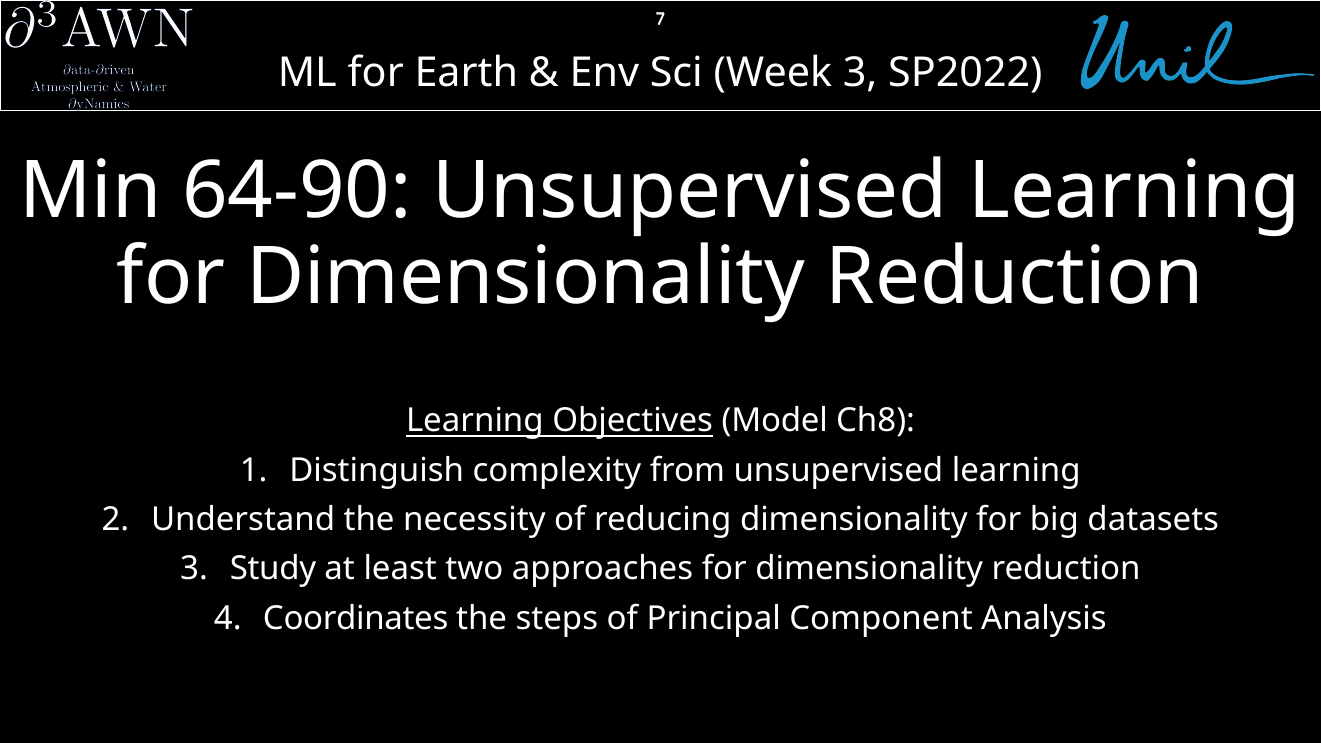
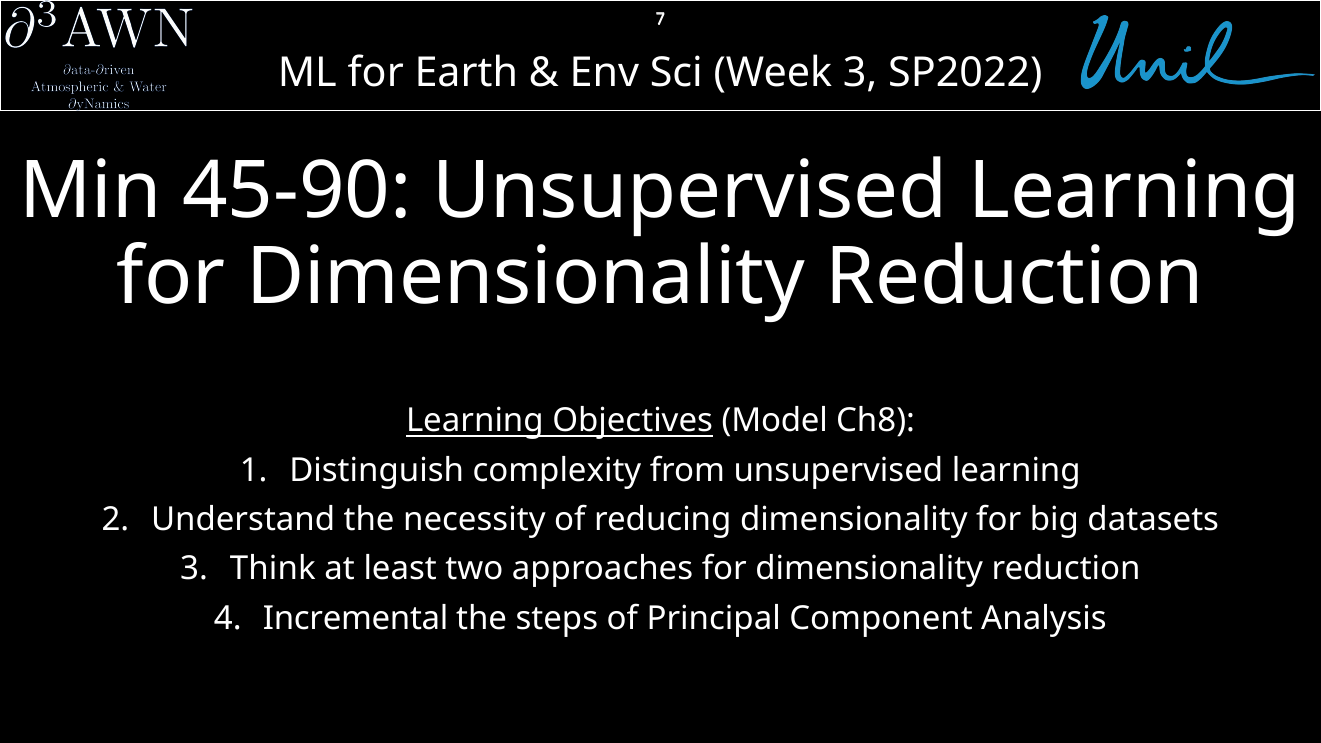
64-90: 64-90 -> 45-90
Study: Study -> Think
Coordinates: Coordinates -> Incremental
